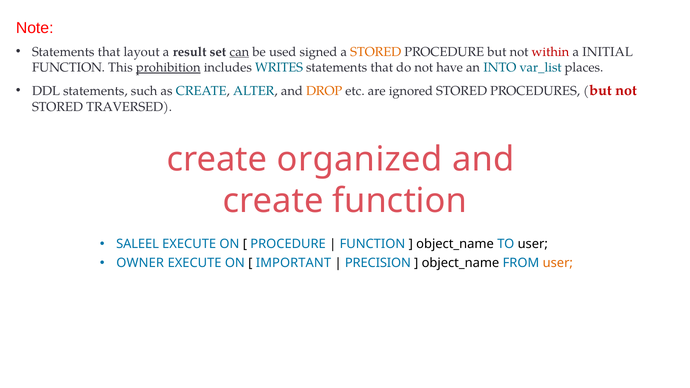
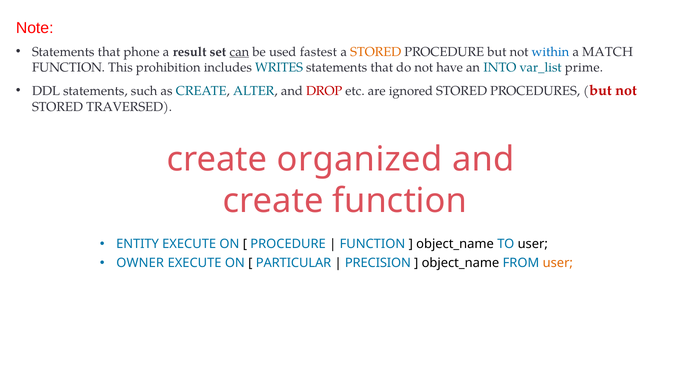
layout: layout -> phone
signed: signed -> fastest
within colour: red -> blue
INITIAL: INITIAL -> MATCH
prohibition underline: present -> none
places: places -> prime
DROP colour: orange -> red
SALEEL: SALEEL -> ENTITY
IMPORTANT: IMPORTANT -> PARTICULAR
